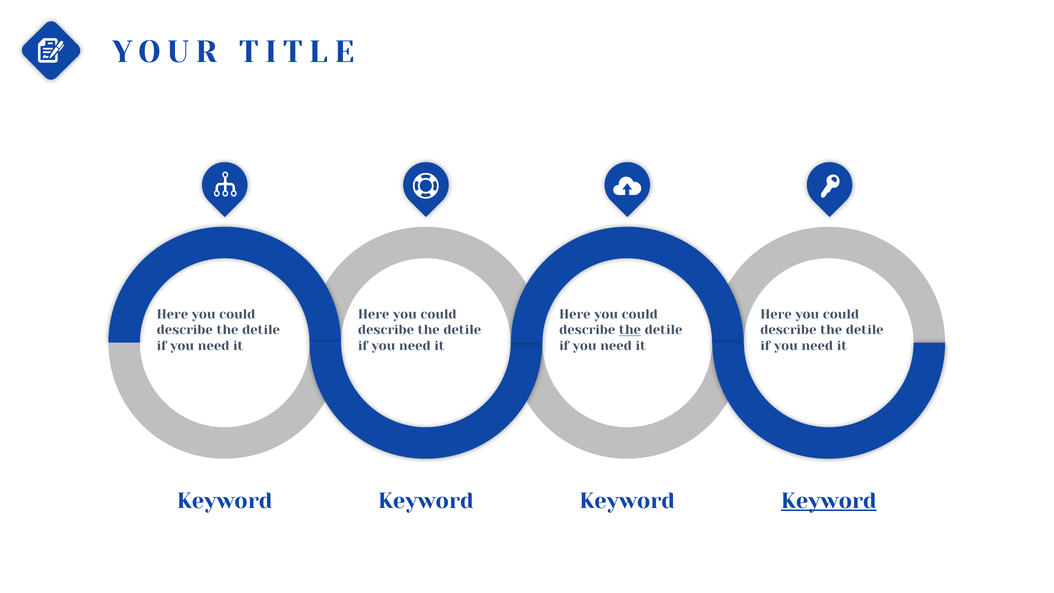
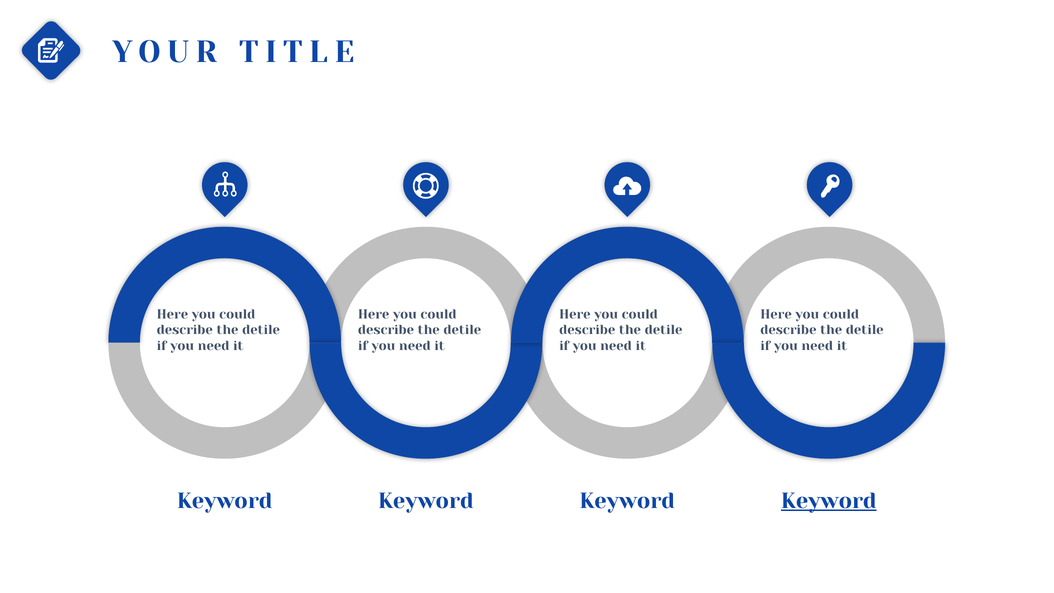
the at (630, 330) underline: present -> none
